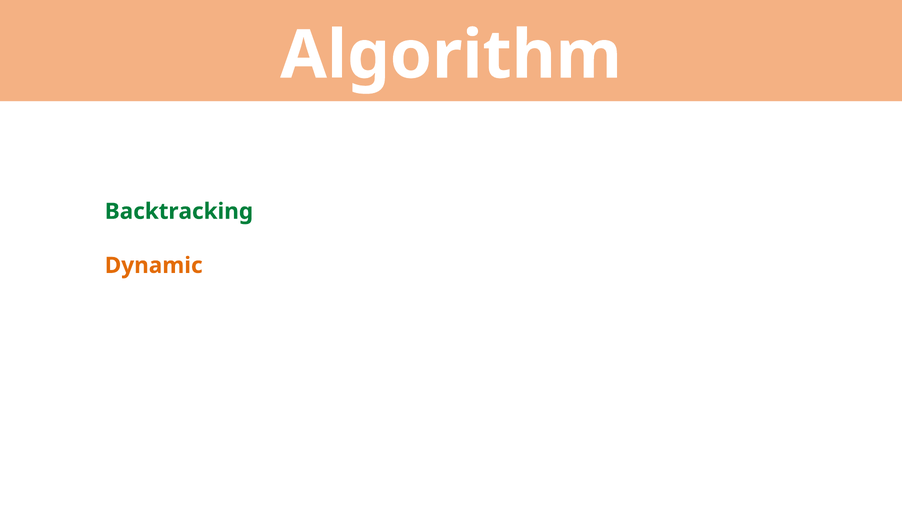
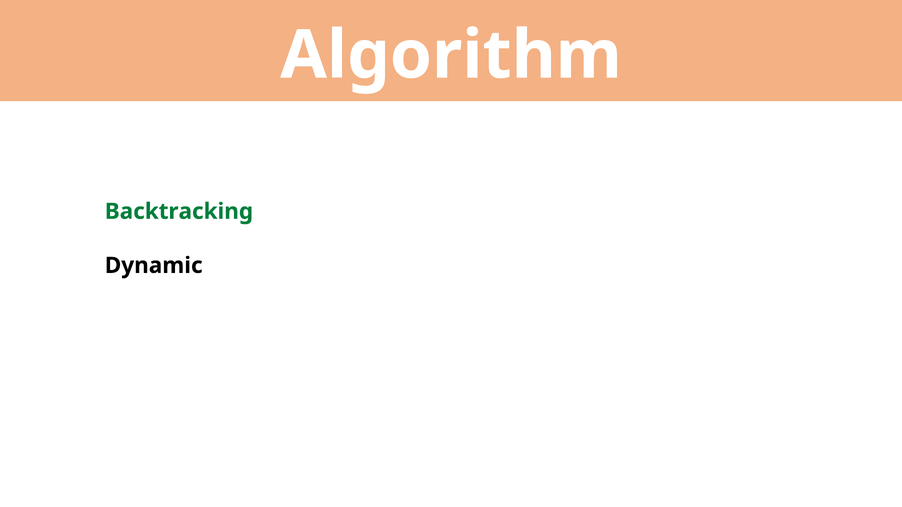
Dynamic colour: orange -> black
